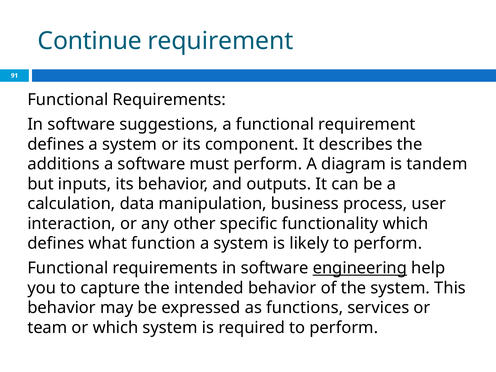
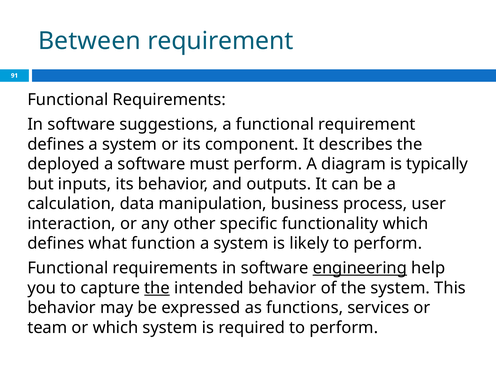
Continue: Continue -> Between
additions: additions -> deployed
tandem: tandem -> typically
the at (157, 288) underline: none -> present
